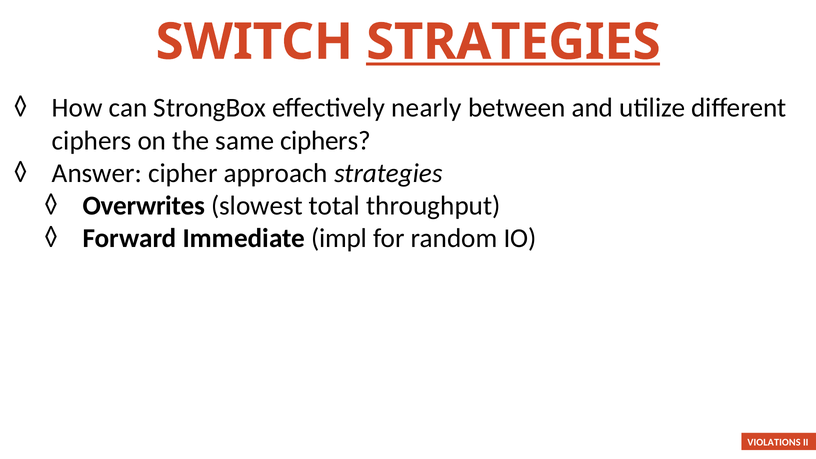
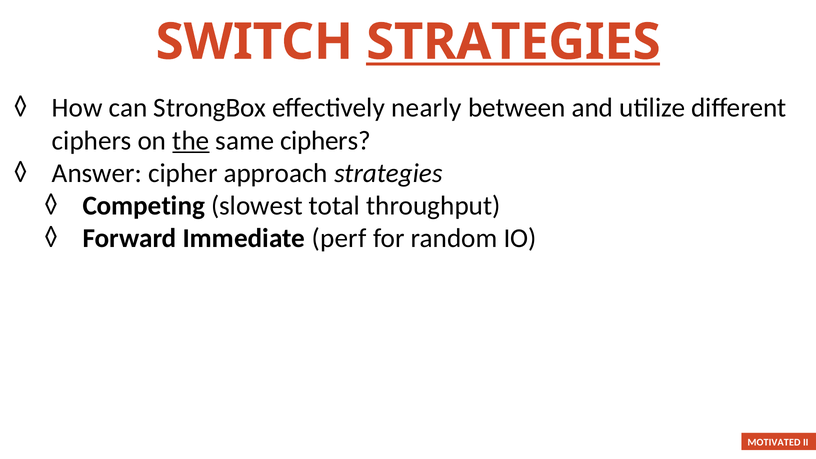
the underline: none -> present
Overwrites: Overwrites -> Competing
impl: impl -> perf
VIOLATIONS: VIOLATIONS -> MOTIVATED
